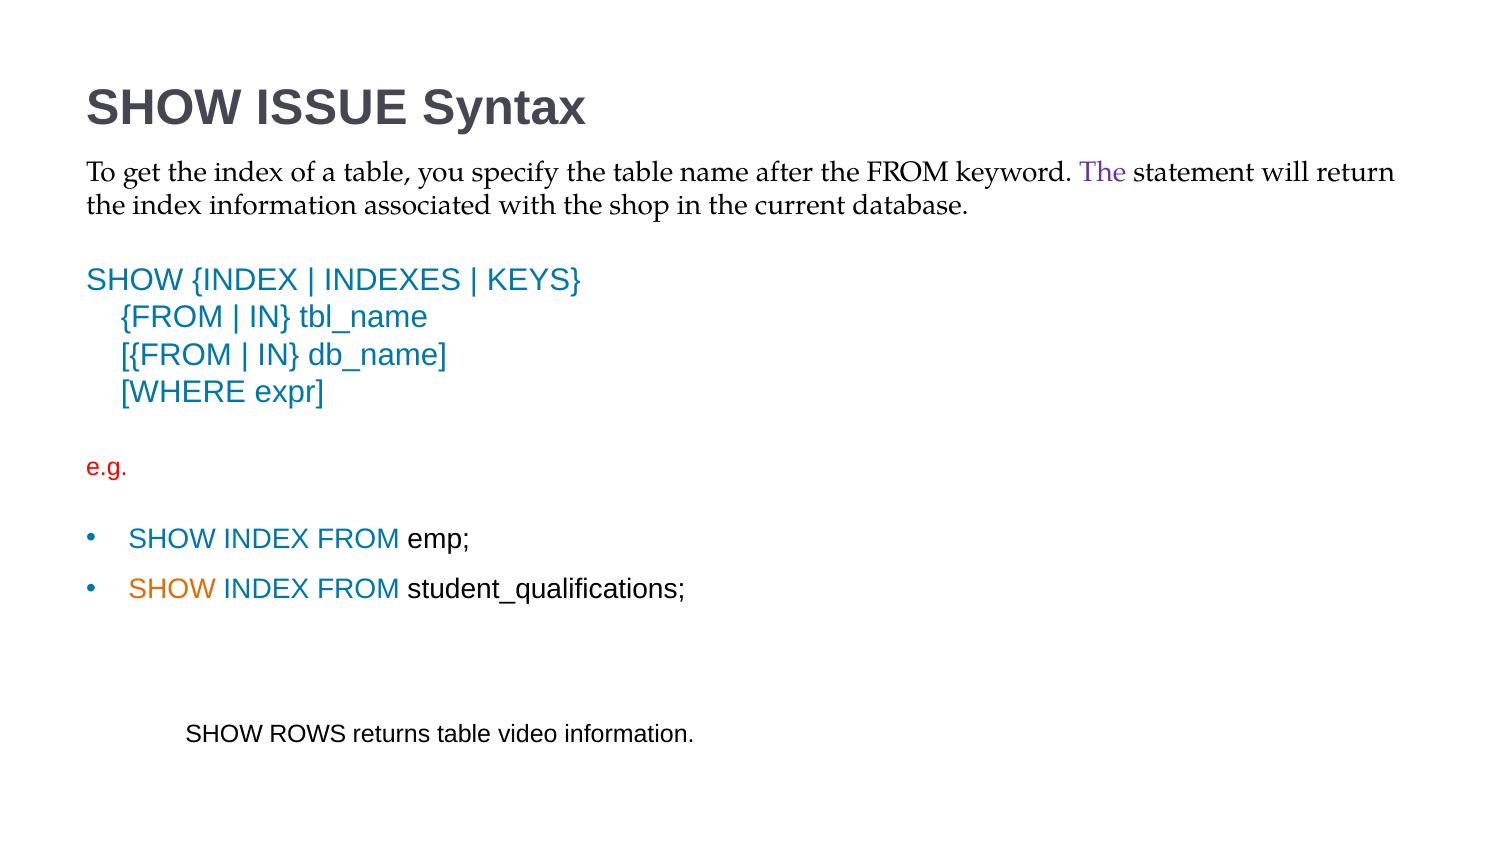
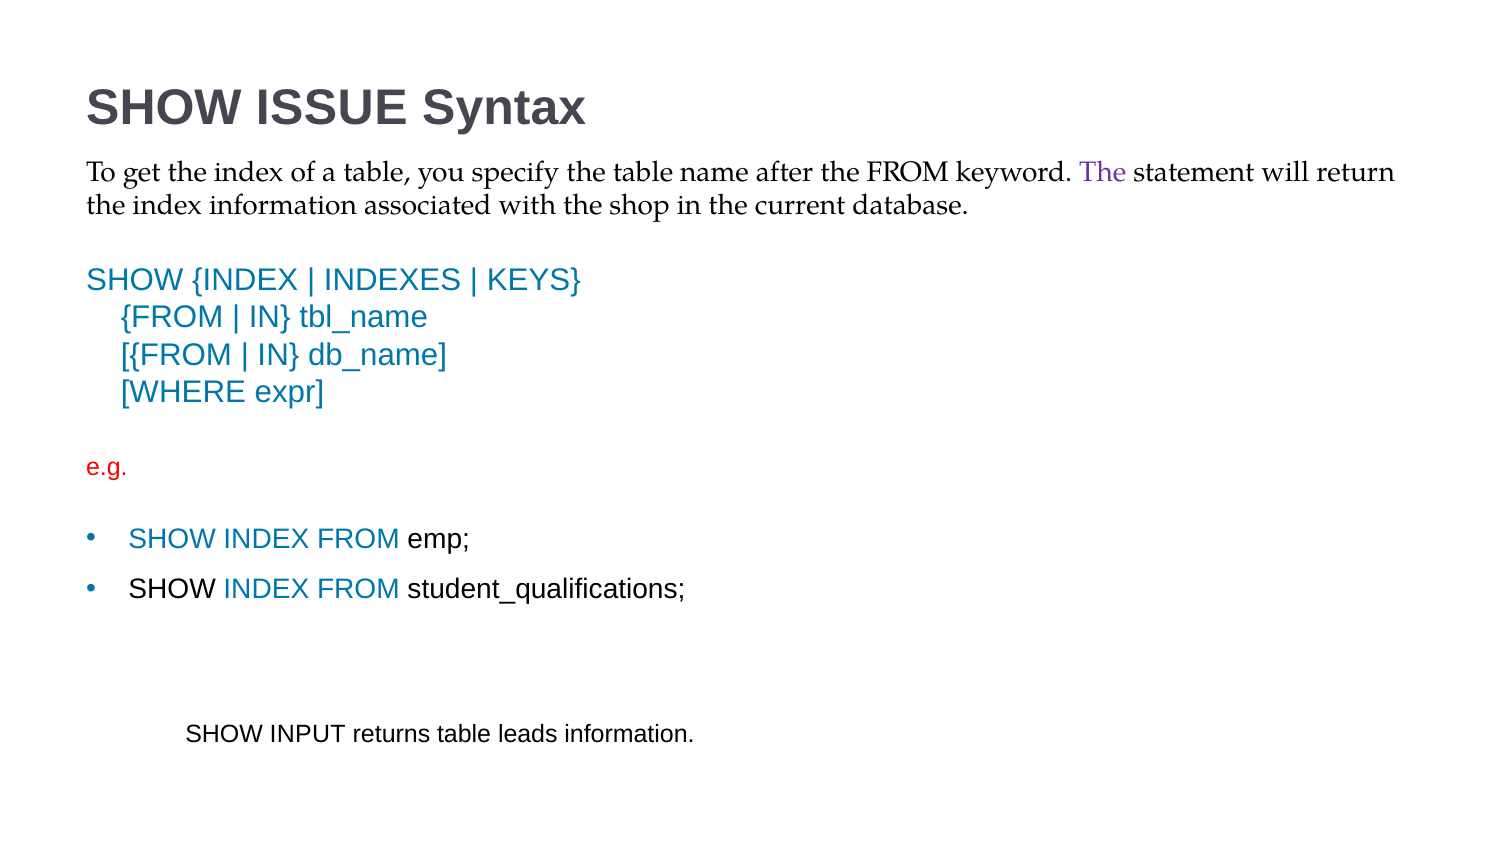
SHOW at (172, 589) colour: orange -> black
ROWS: ROWS -> INPUT
video: video -> leads
